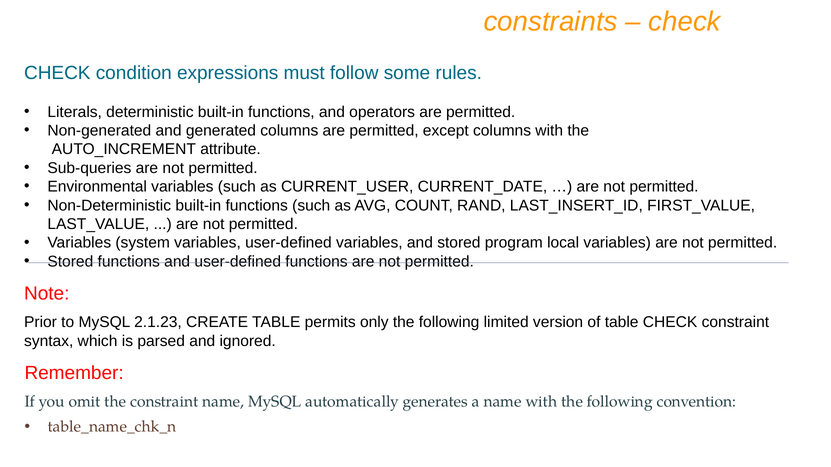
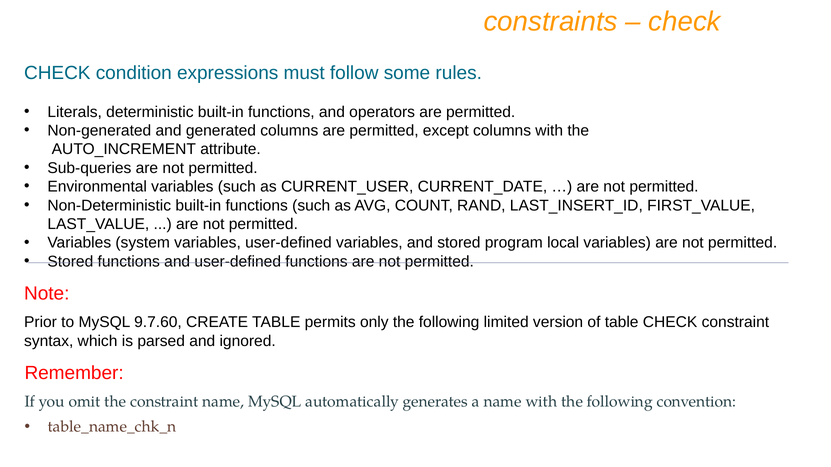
2.1.23: 2.1.23 -> 9.7.60
